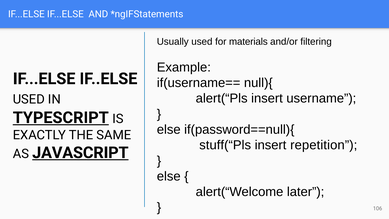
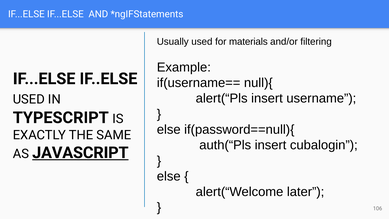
TYPESCRIPT underline: present -> none
stuff(“Pls: stuff(“Pls -> auth(“Pls
repetition: repetition -> cubalogin
